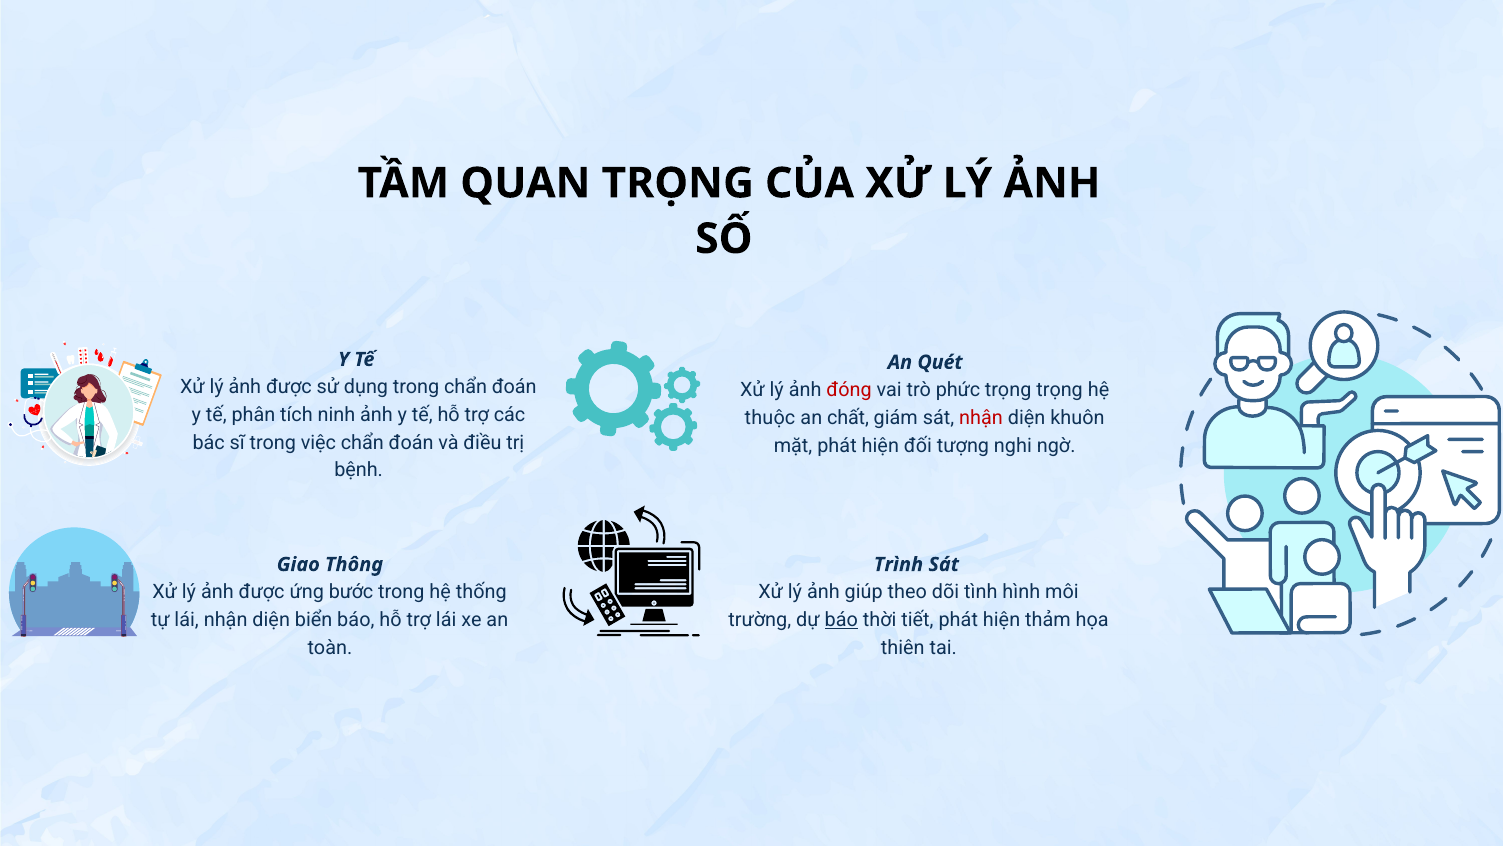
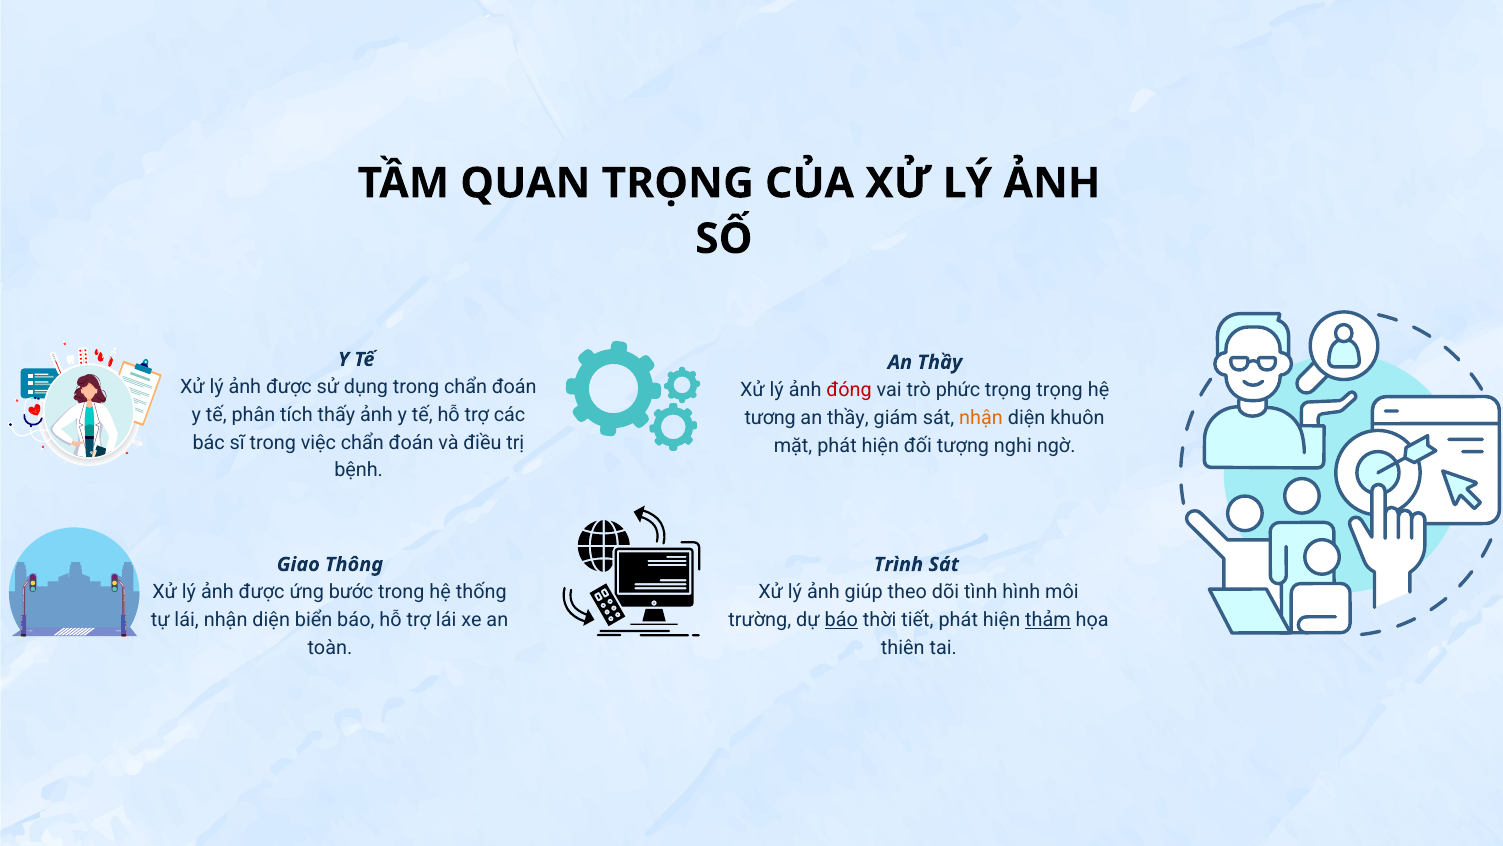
Quét at (940, 362): Quét -> Thầy
ninh: ninh -> thấy
thuộc: thuộc -> tương
chất at (848, 418): chất -> thầy
nhận at (981, 418) colour: red -> orange
thảm underline: none -> present
